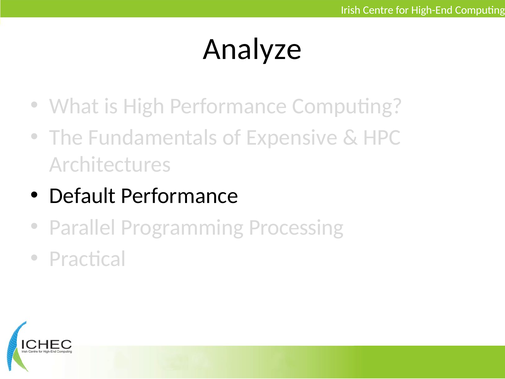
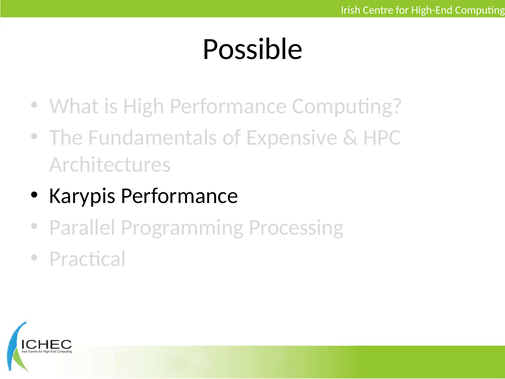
Analyze: Analyze -> Possible
Default: Default -> Karypis
